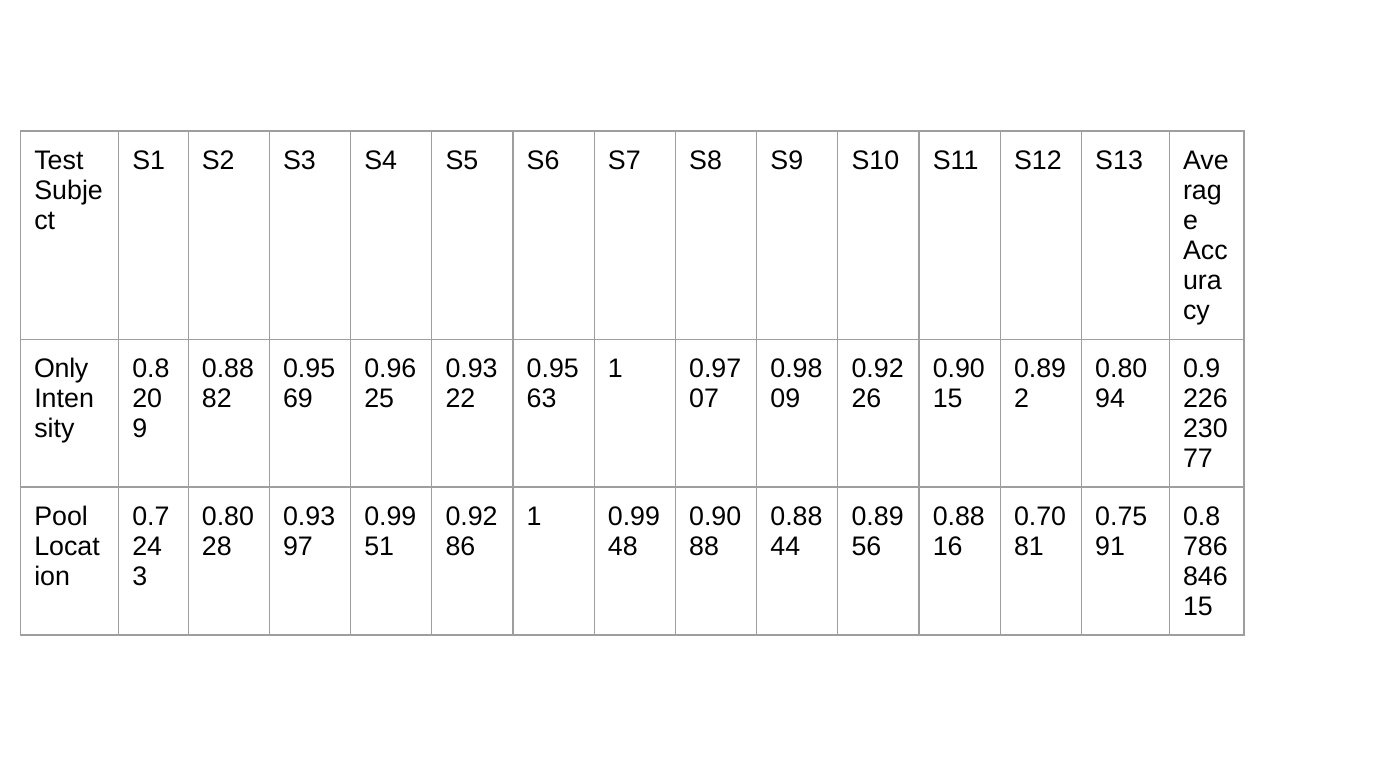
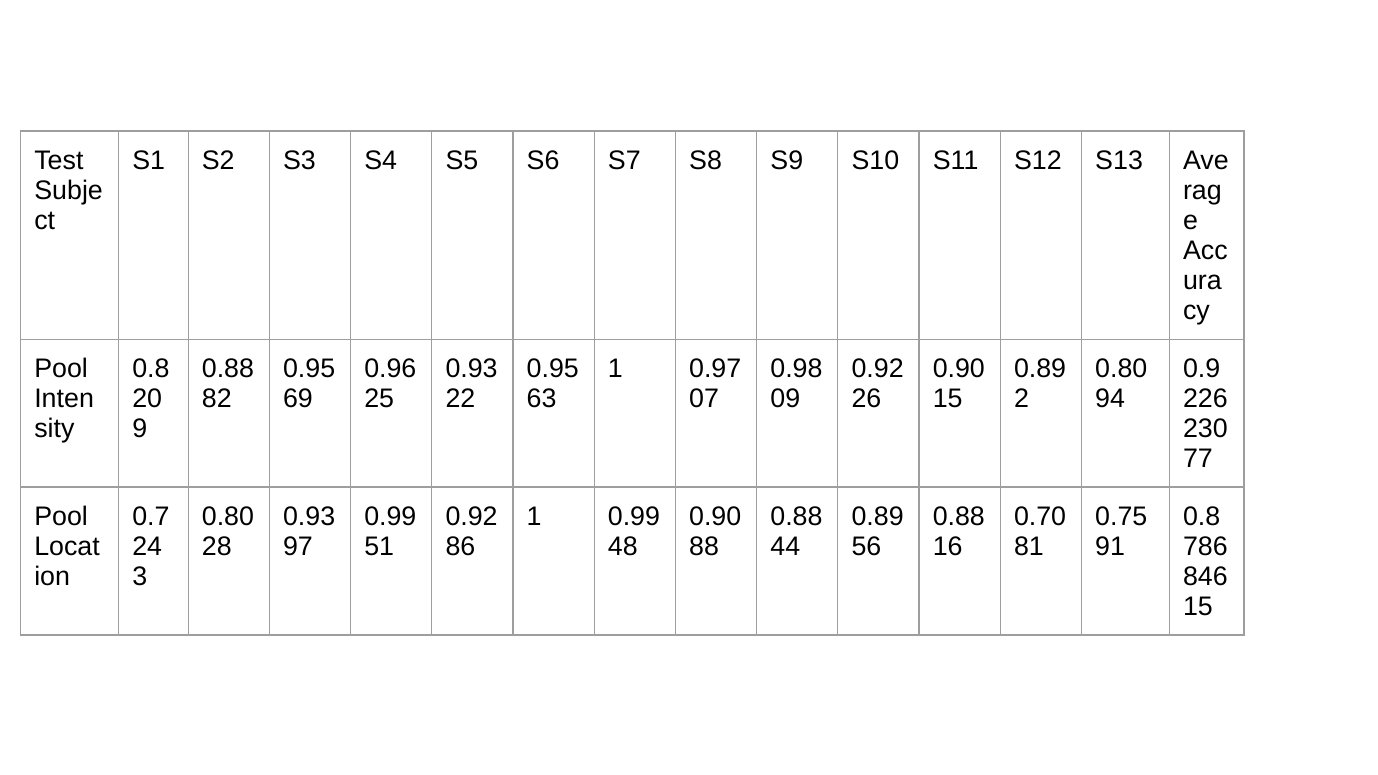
Only at (61, 368): Only -> Pool
